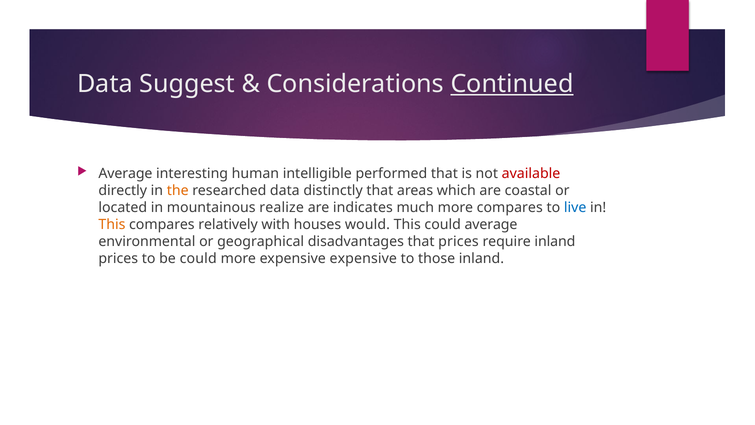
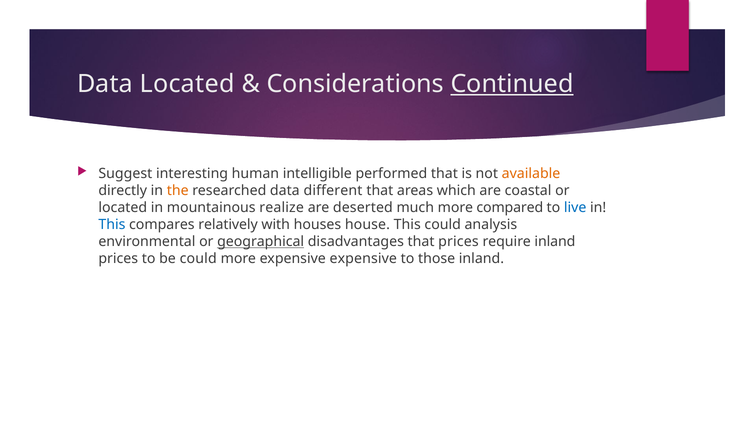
Data Suggest: Suggest -> Located
Average at (125, 174): Average -> Suggest
available colour: red -> orange
distinctly: distinctly -> different
indicates: indicates -> deserted
more compares: compares -> compared
This at (112, 225) colour: orange -> blue
would: would -> house
could average: average -> analysis
geographical underline: none -> present
